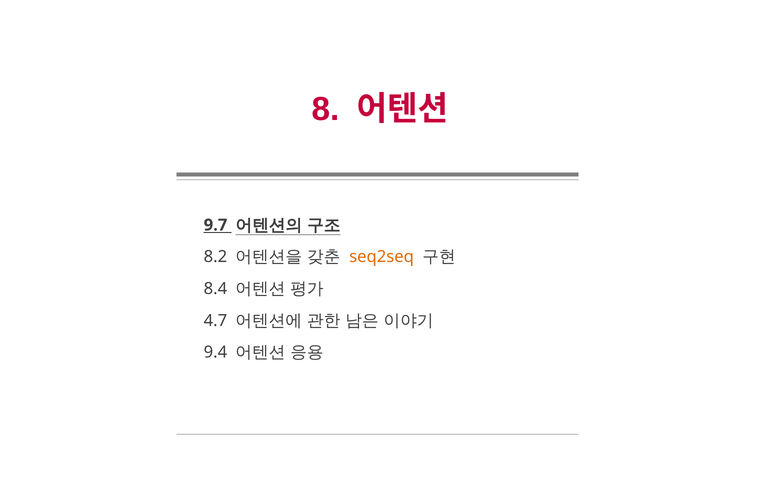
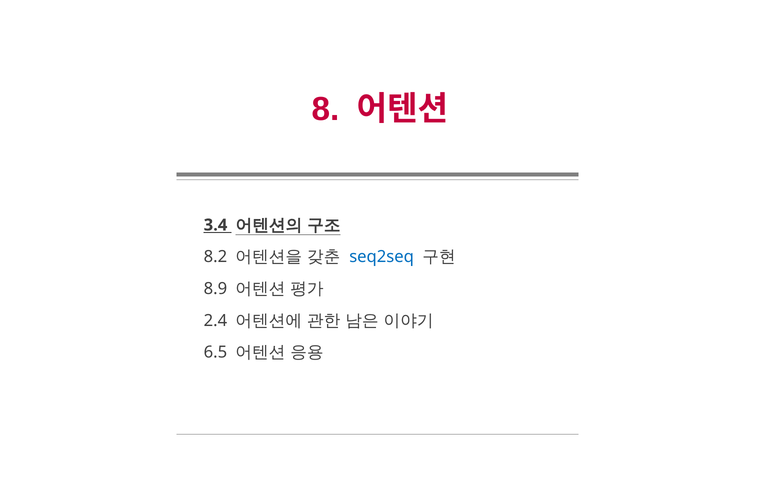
9.7: 9.7 -> 3.4
seq2seq colour: orange -> blue
8.4: 8.4 -> 8.9
4.7: 4.7 -> 2.4
9.4: 9.4 -> 6.5
